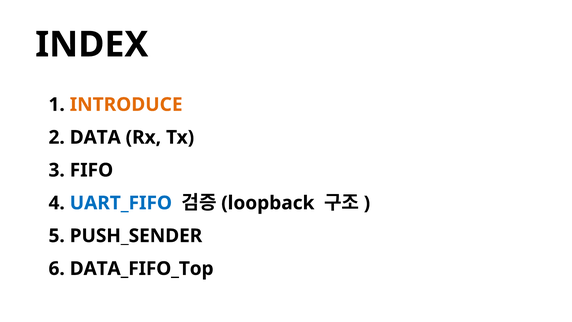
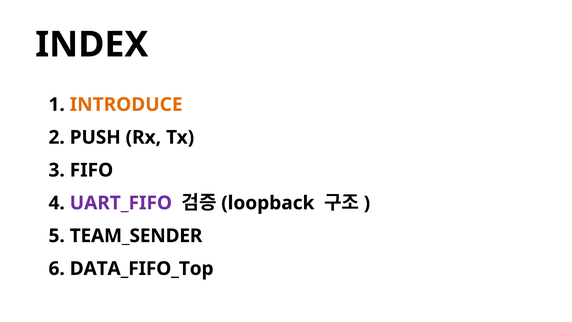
DATA: DATA -> PUSH
UART_FIFO colour: blue -> purple
PUSH_SENDER: PUSH_SENDER -> TEAM_SENDER
